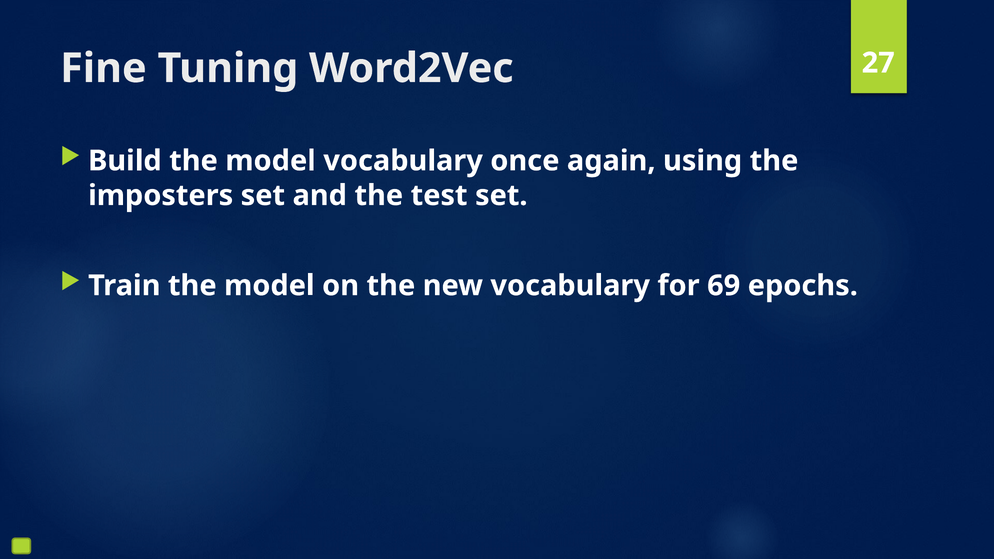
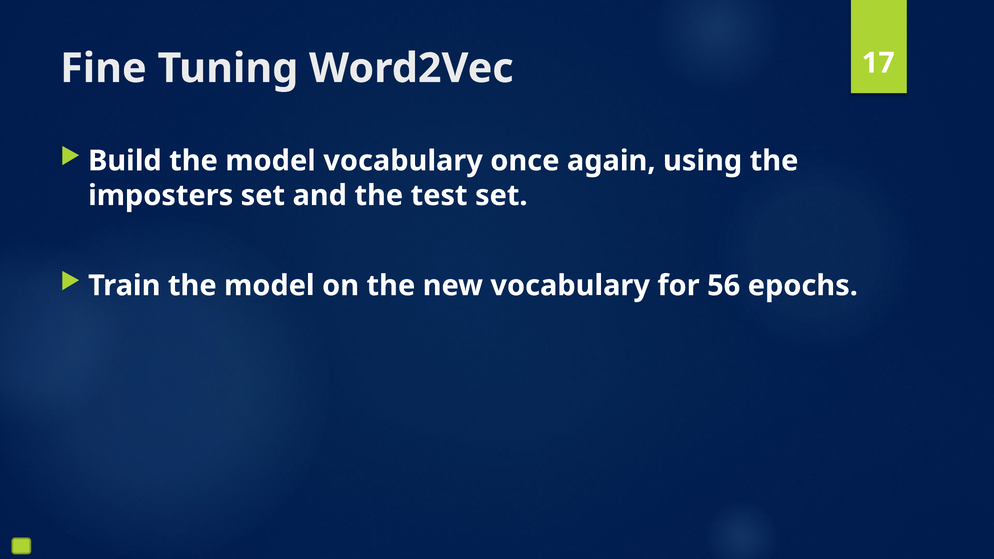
27: 27 -> 17
69: 69 -> 56
